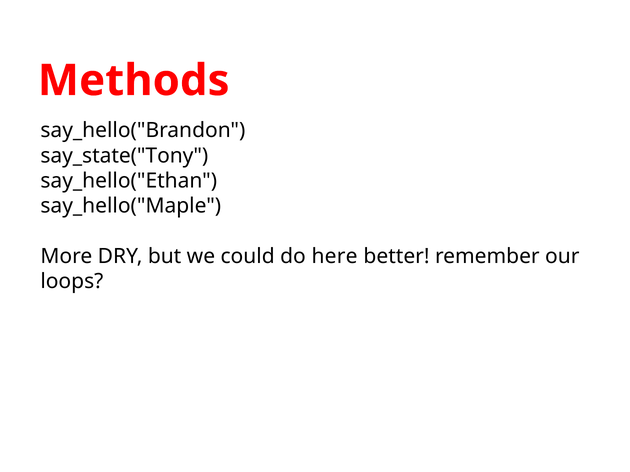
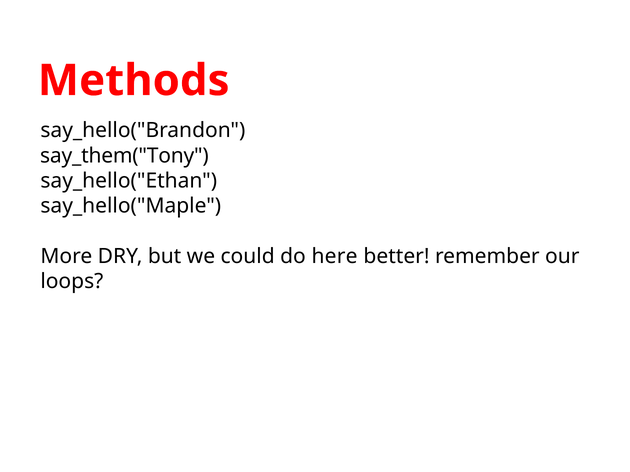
say_state("Tony: say_state("Tony -> say_them("Tony
